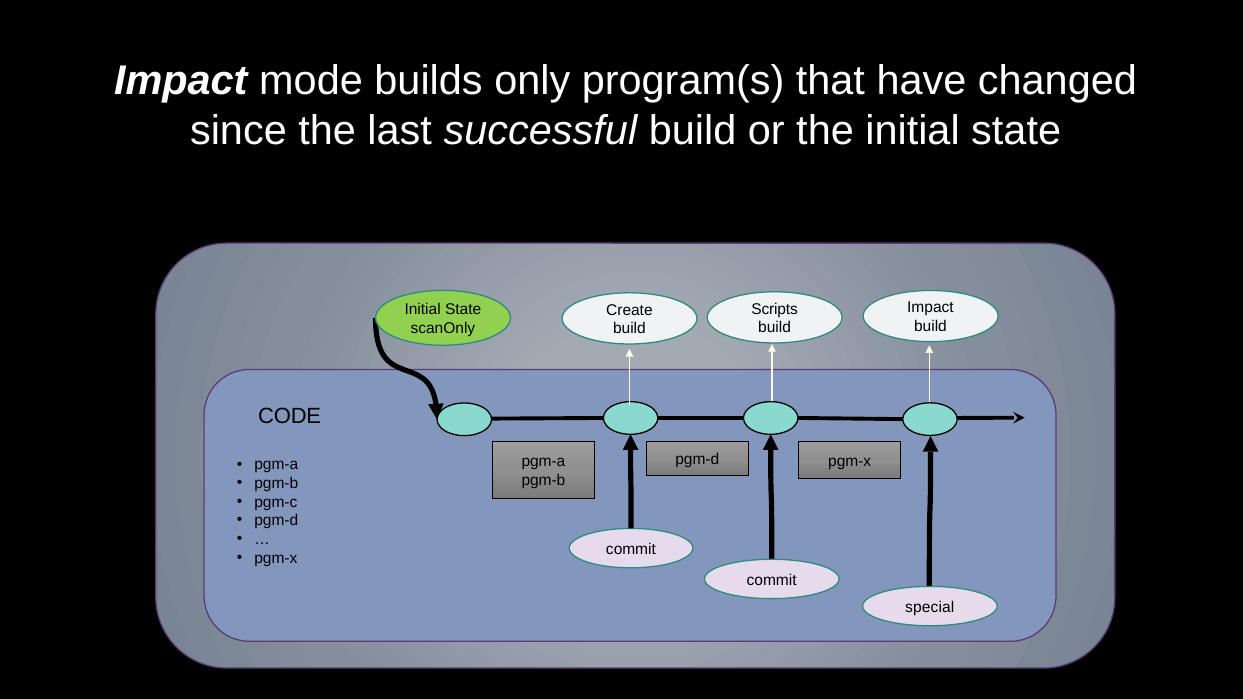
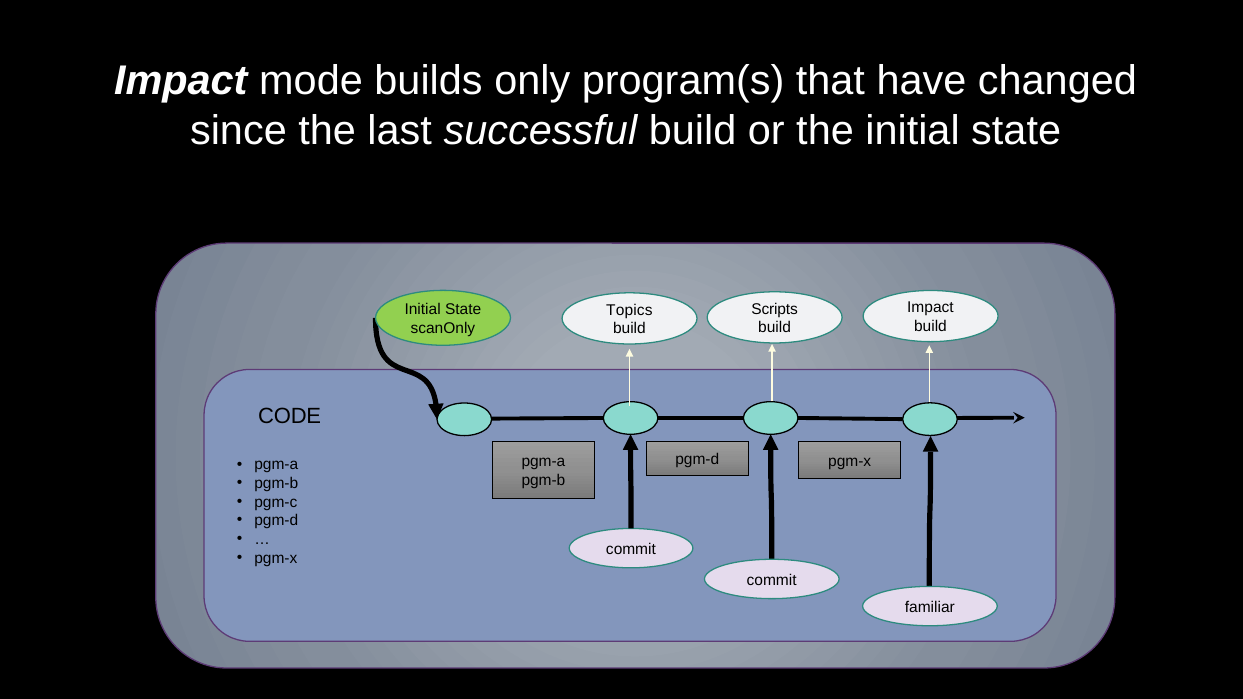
Create: Create -> Topics
special: special -> familiar
